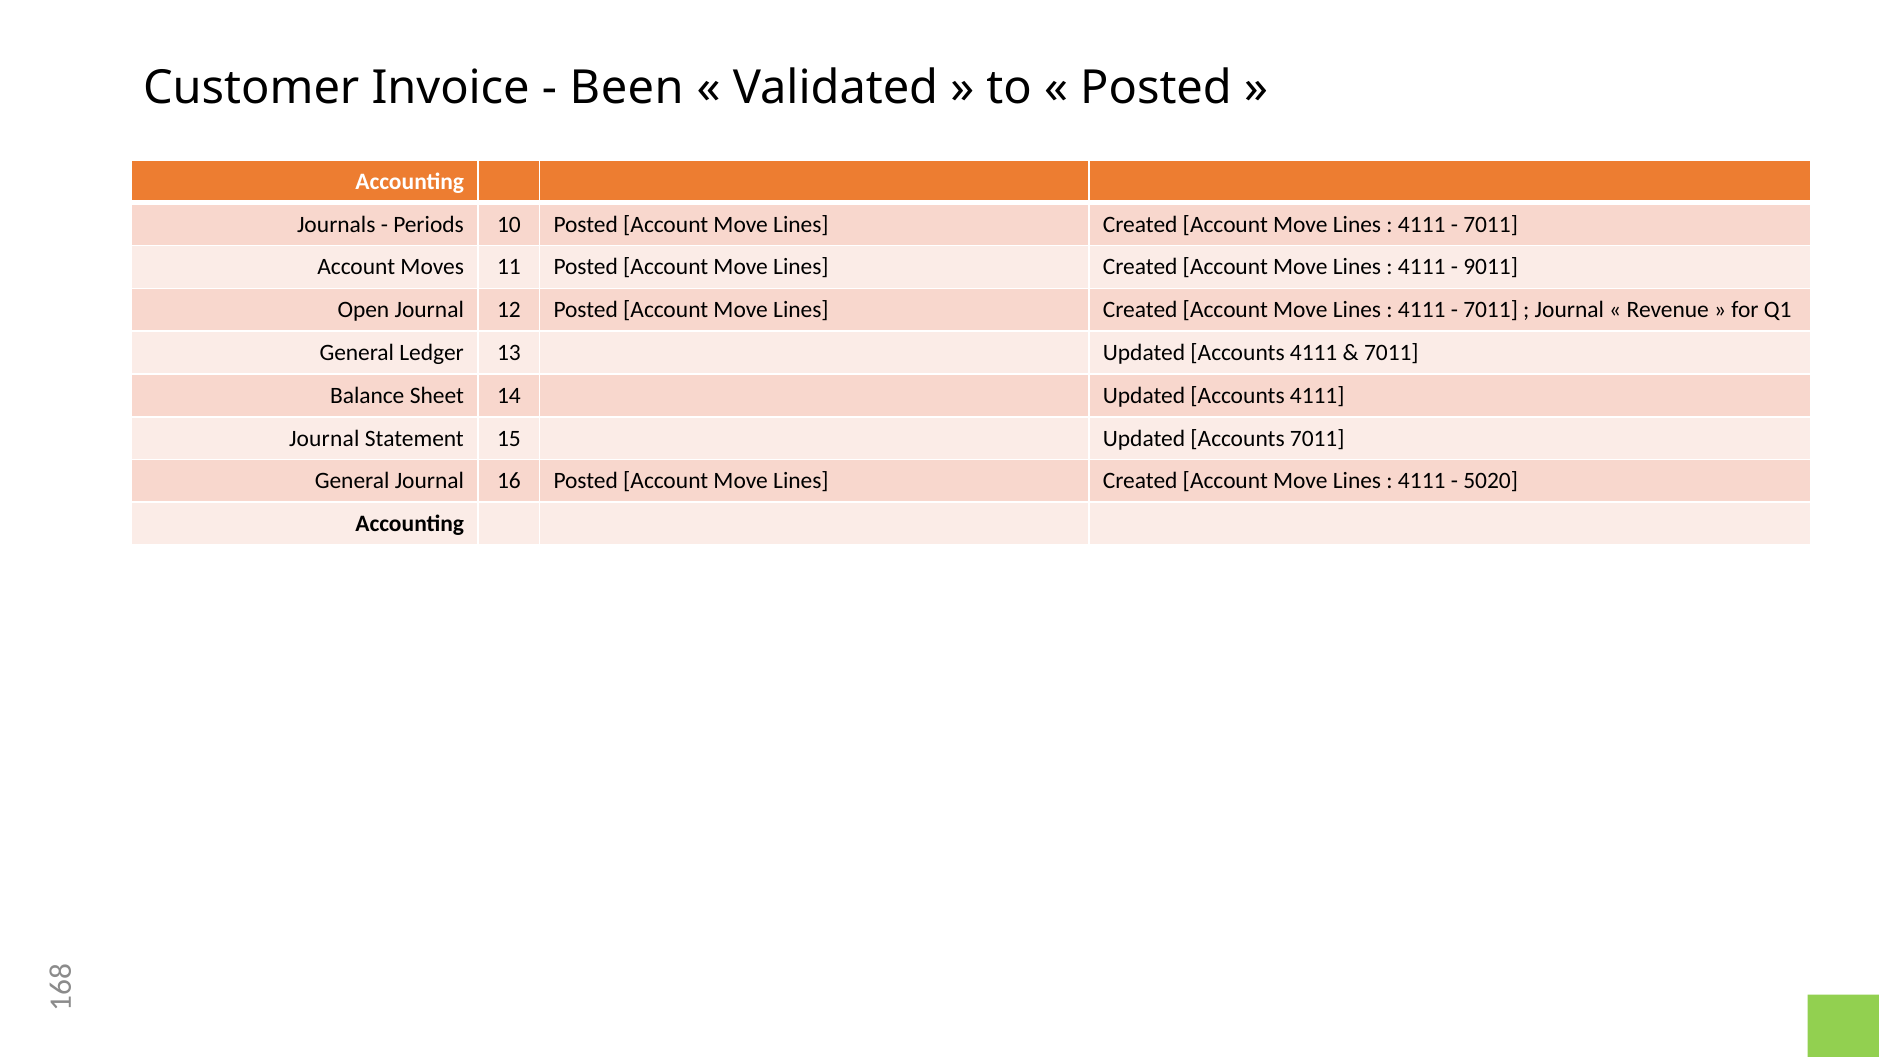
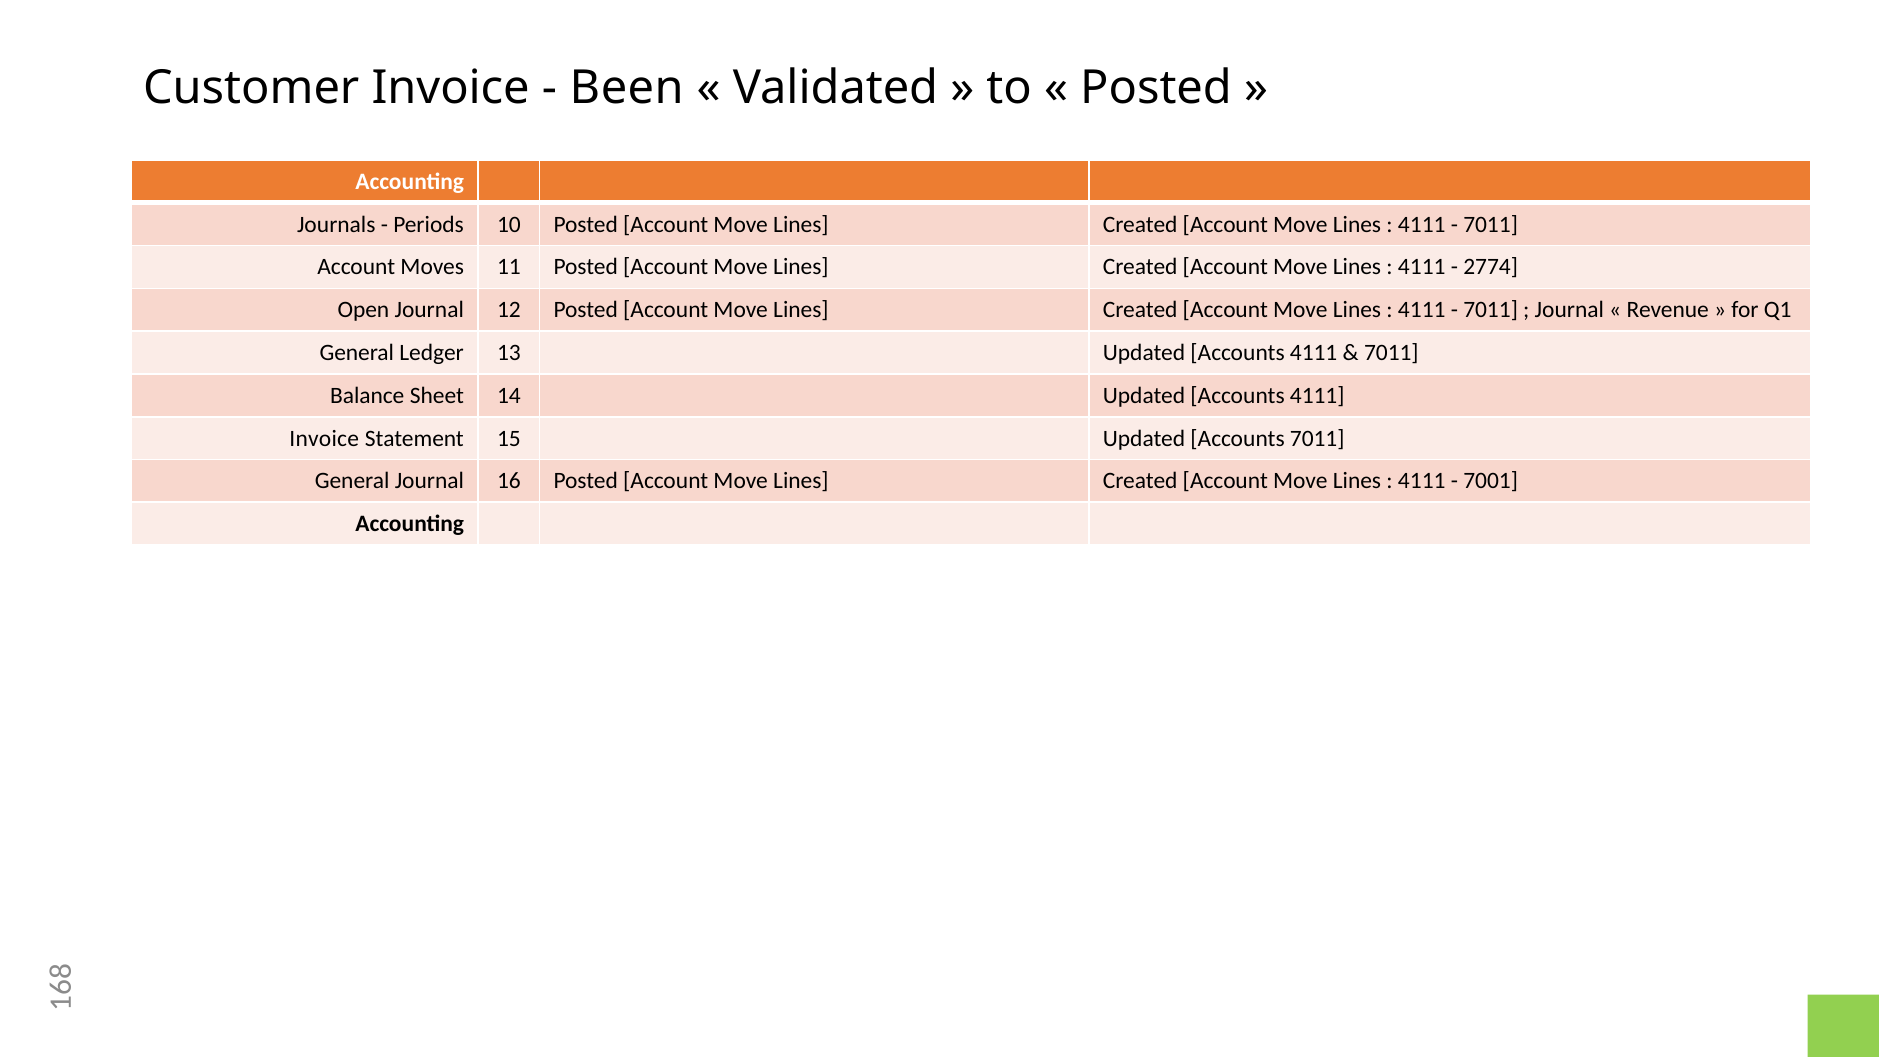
9011: 9011 -> 2774
Journal at (324, 438): Journal -> Invoice
5020: 5020 -> 7001
